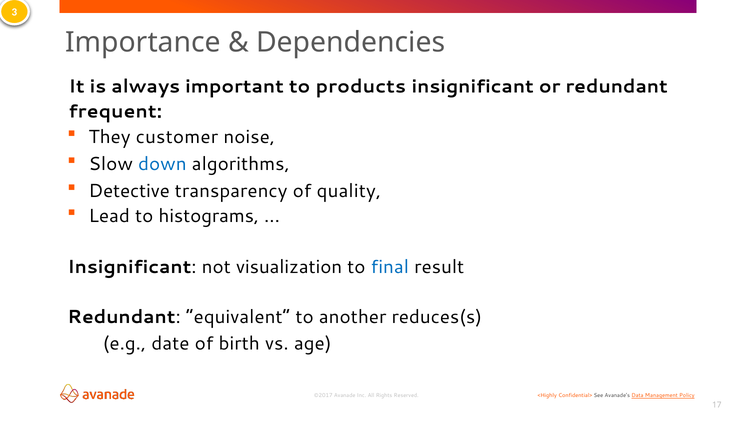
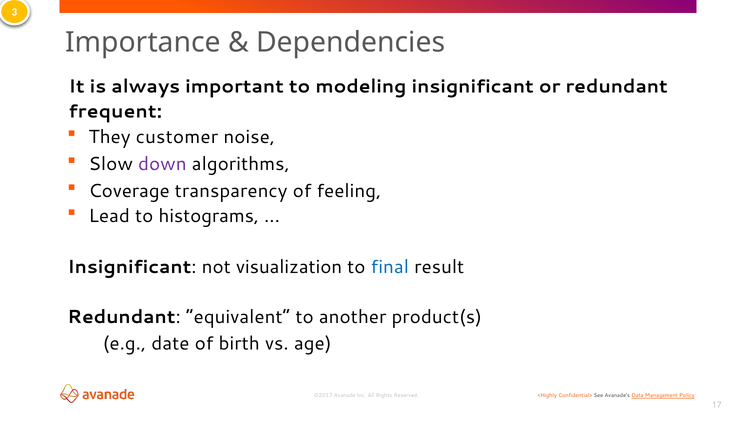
products: products -> modeling
down colour: blue -> purple
Detective: Detective -> Coverage
quality: quality -> feeling
reduces(s: reduces(s -> product(s
